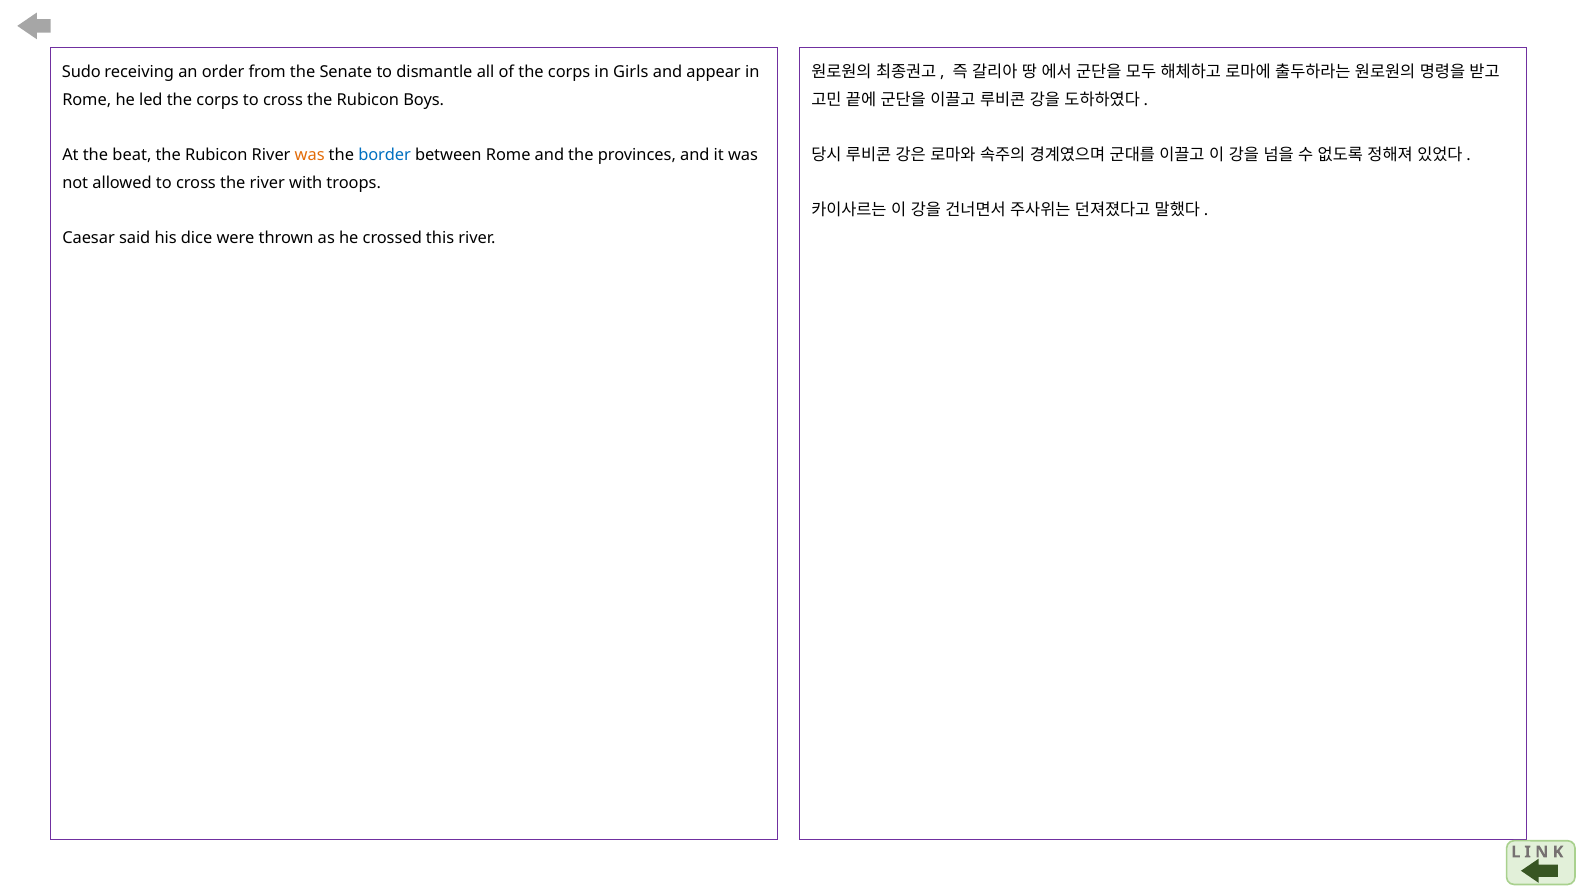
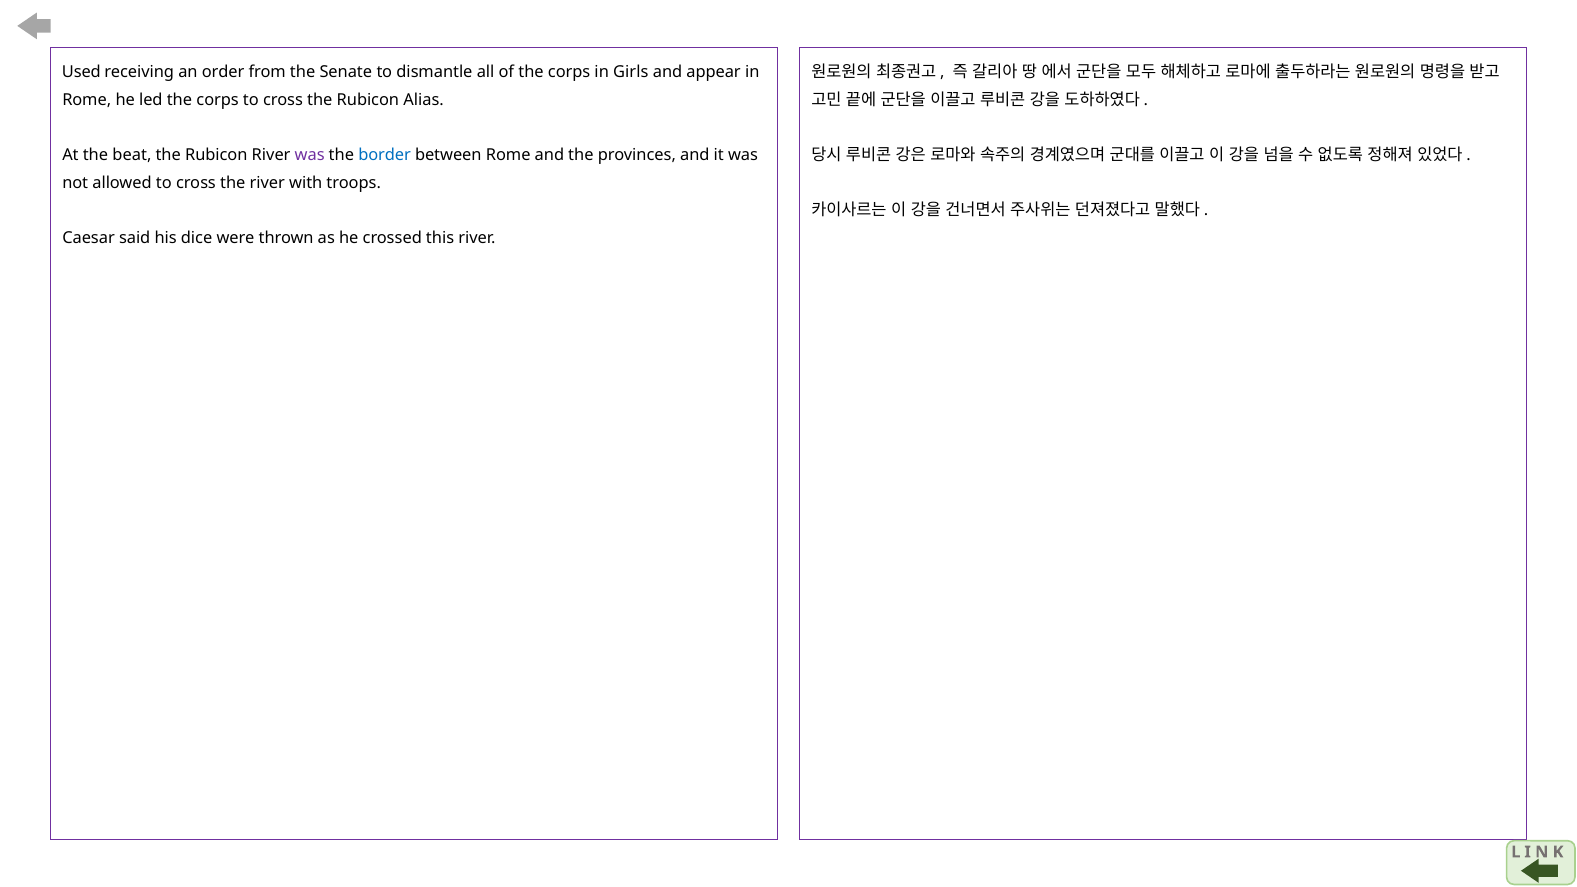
Sudo: Sudo -> Used
Boys: Boys -> Alias
was at (310, 155) colour: orange -> purple
